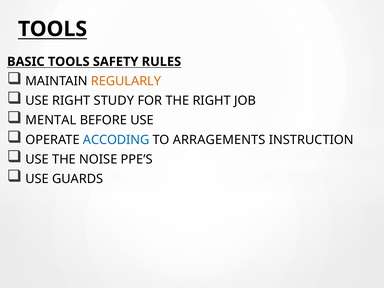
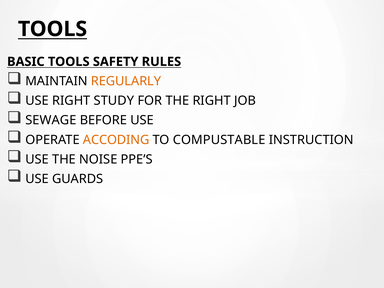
MENTAL: MENTAL -> SEWAGE
ACCODING colour: blue -> orange
ARRAGEMENTS: ARRAGEMENTS -> COMPUSTABLE
